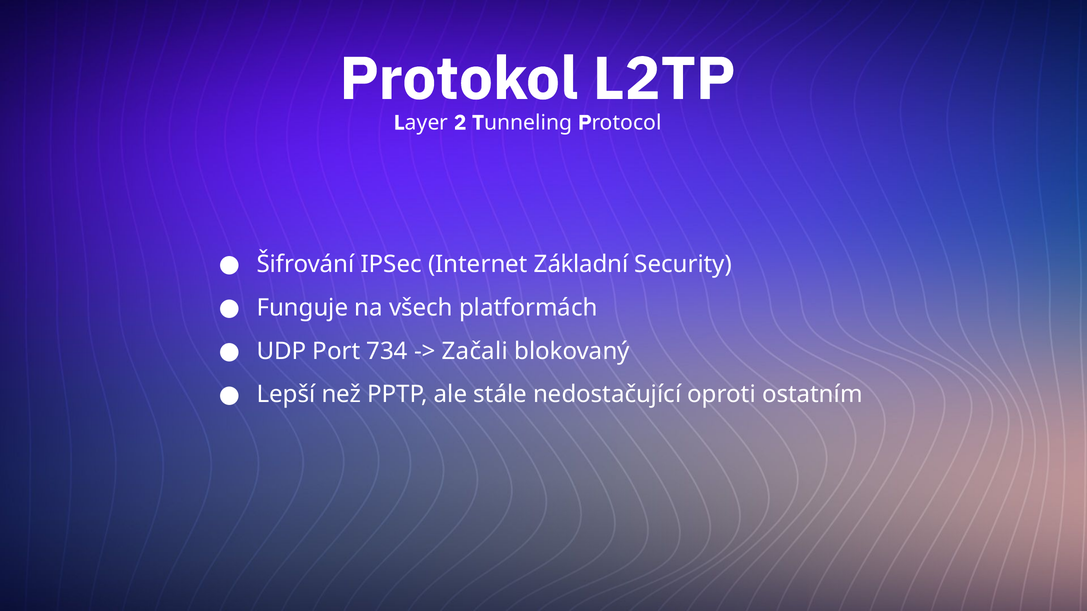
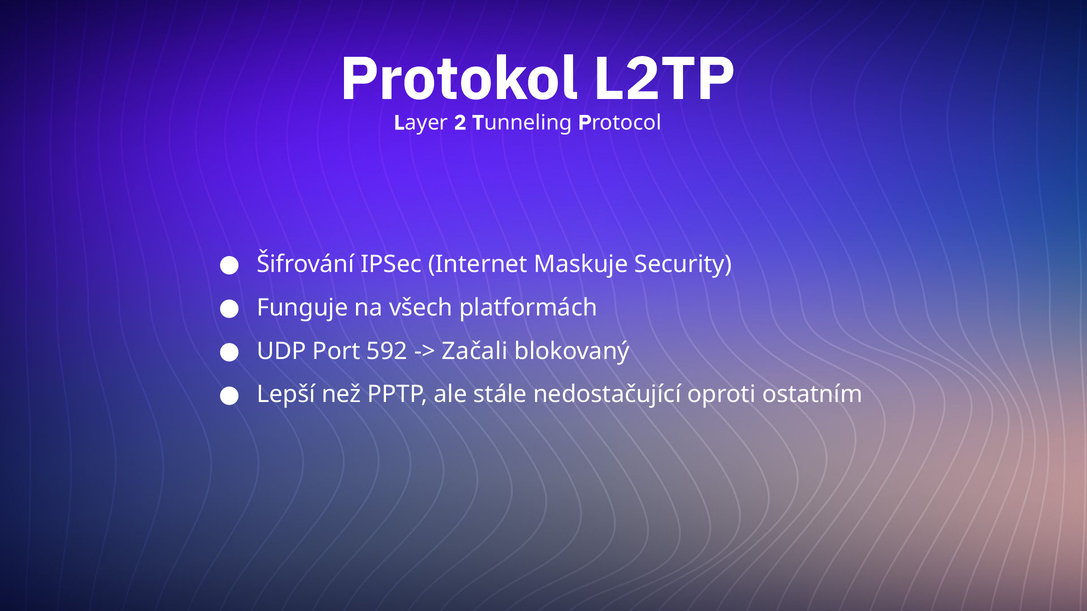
Základní: Základní -> Maskuje
734: 734 -> 592
